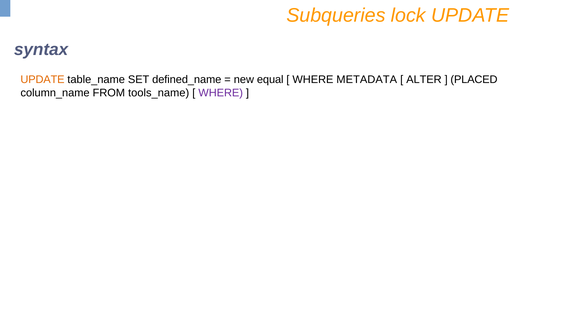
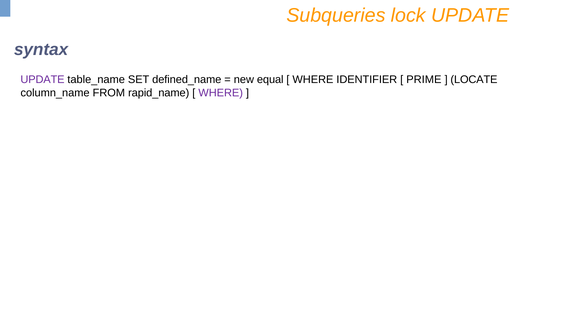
UPDATE at (43, 80) colour: orange -> purple
METADATA: METADATA -> IDENTIFIER
ALTER: ALTER -> PRIME
PLACED: PLACED -> LOCATE
tools_name: tools_name -> rapid_name
